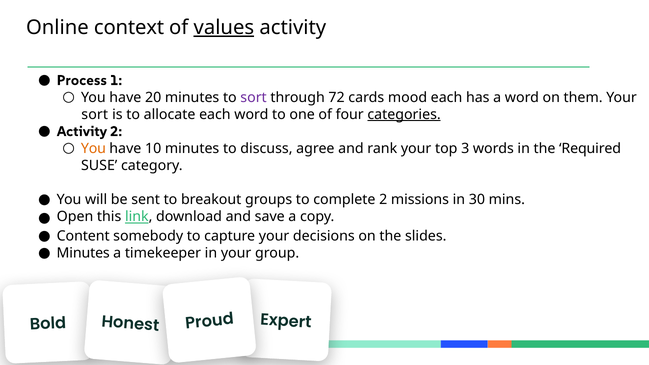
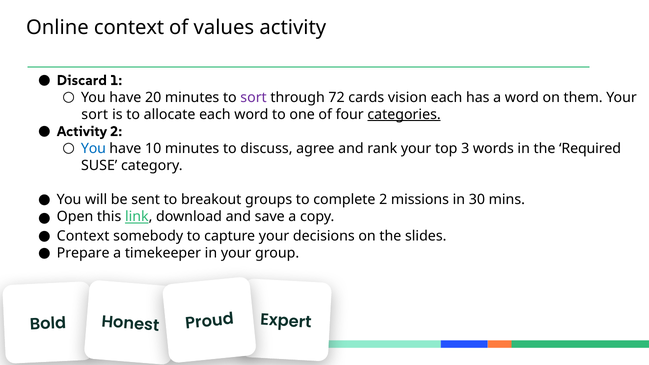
values underline: present -> none
Process: Process -> Discard
mood: mood -> vision
You at (93, 148) colour: orange -> blue
Content at (83, 236): Content -> Context
Minutes at (83, 253): Minutes -> Prepare
